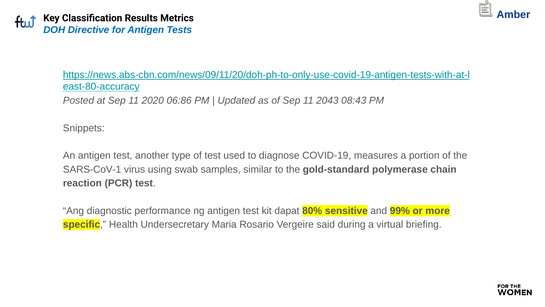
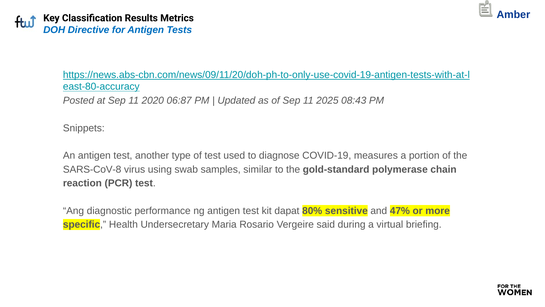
06:86: 06:86 -> 06:87
2043: 2043 -> 2025
SARS-CoV-1: SARS-CoV-1 -> SARS-CoV-8
99%: 99% -> 47%
